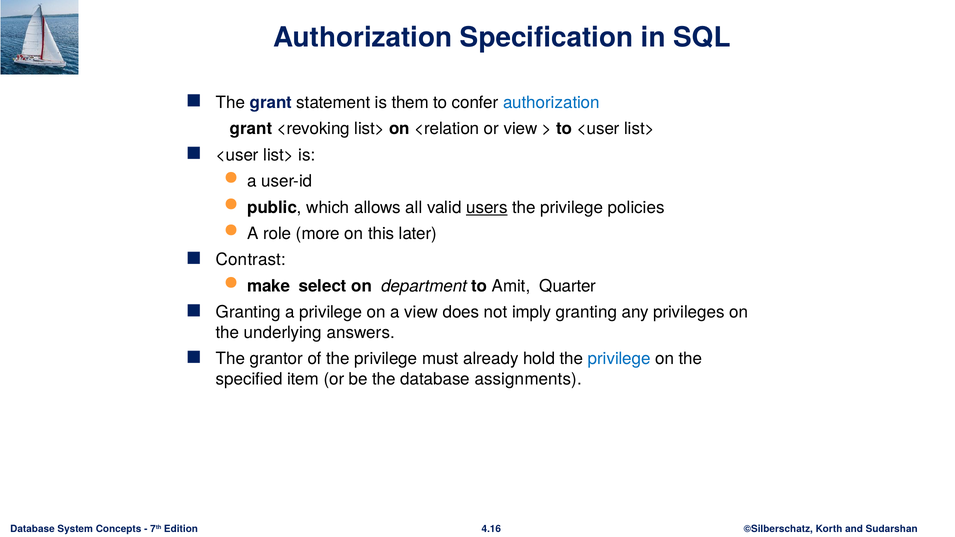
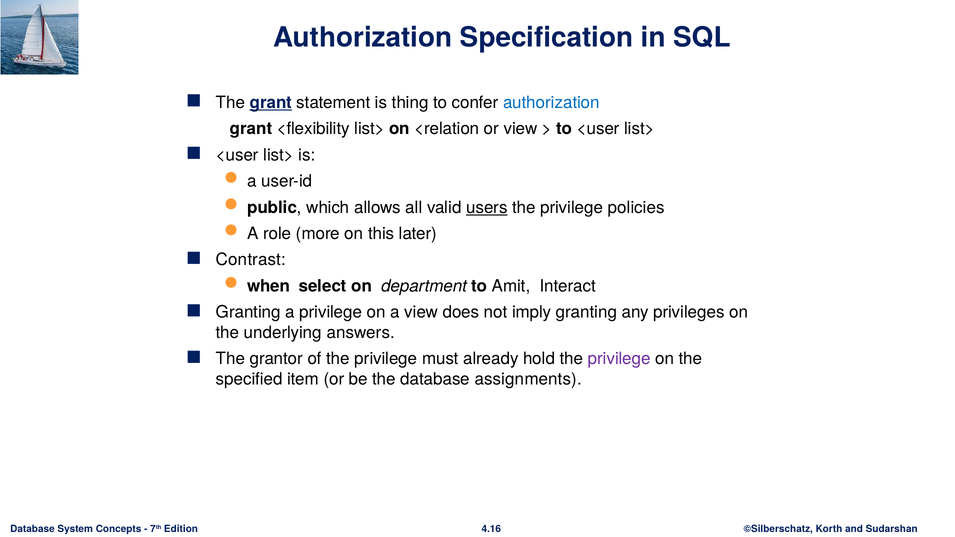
grant at (271, 103) underline: none -> present
them: them -> thing
<revoking: <revoking -> <flexibility
make: make -> when
Quarter: Quarter -> Interact
privilege at (619, 359) colour: blue -> purple
